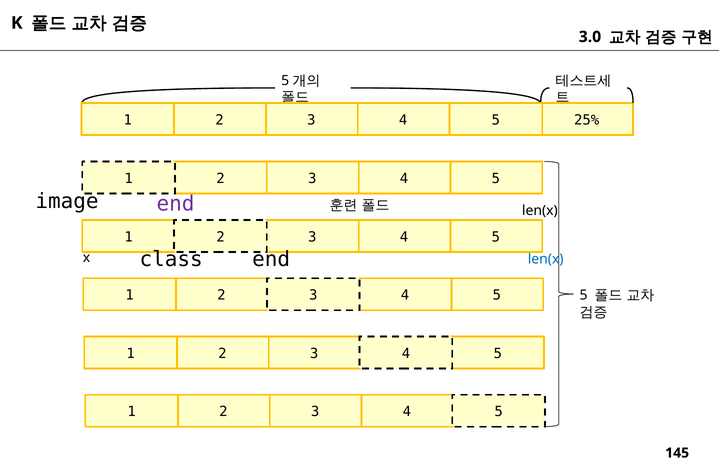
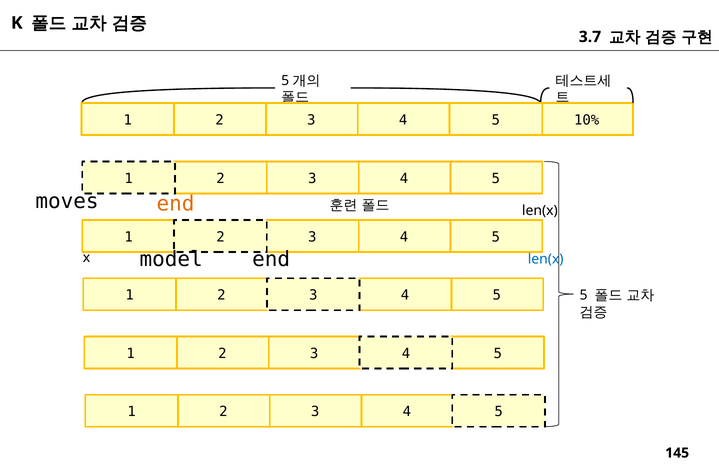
3.0: 3.0 -> 3.7
25%: 25% -> 10%
image: image -> moves
end at (175, 204) colour: purple -> orange
class: class -> model
